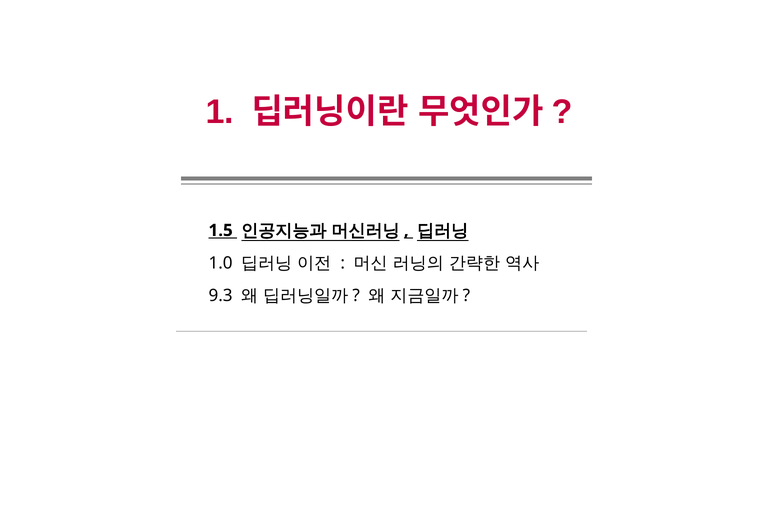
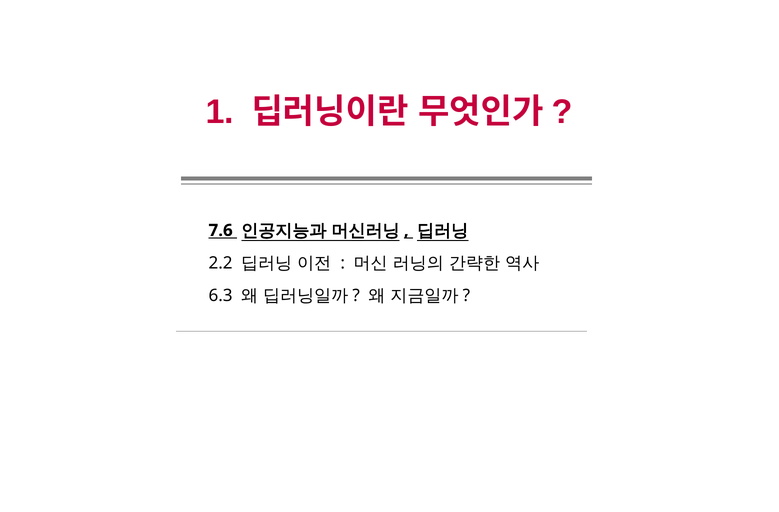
1.5: 1.5 -> 7.6
1.0: 1.0 -> 2.2
9.3: 9.3 -> 6.3
